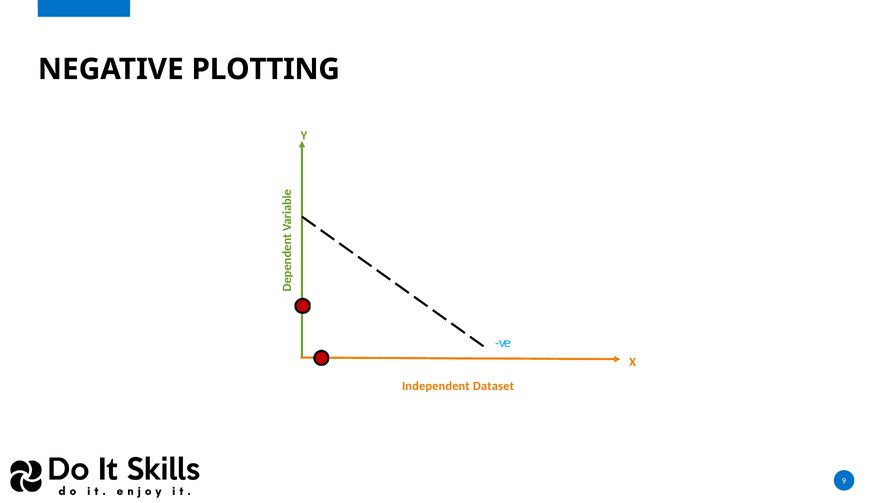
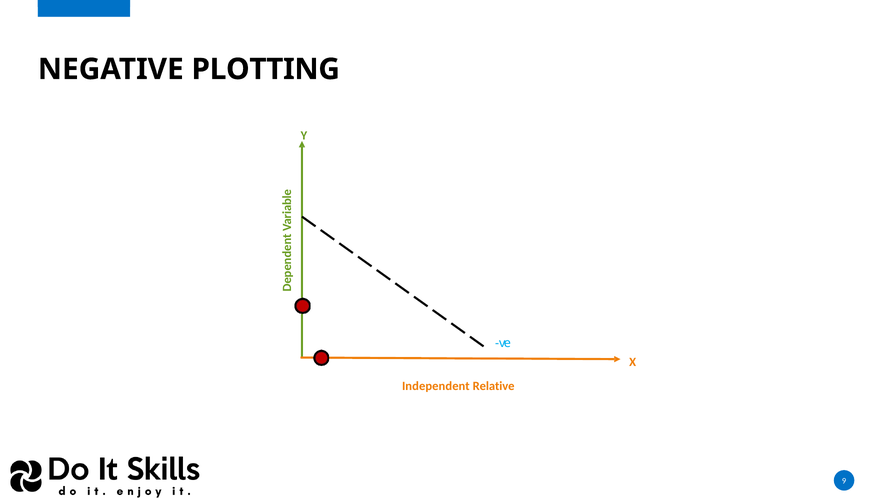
Dataset: Dataset -> Relative
